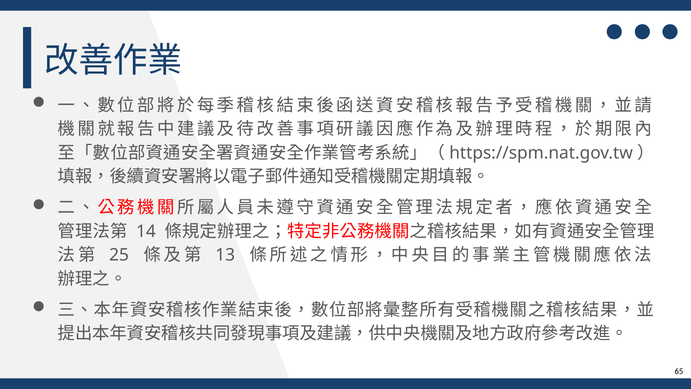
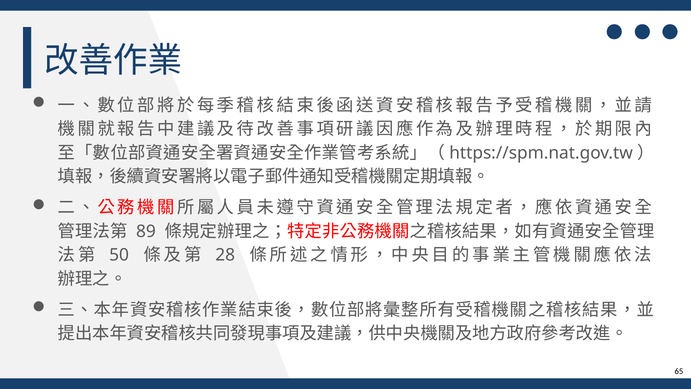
14: 14 -> 89
25: 25 -> 50
13: 13 -> 28
